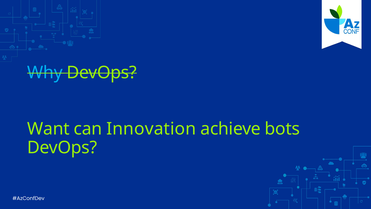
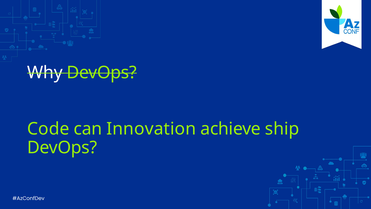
Why colour: light blue -> white
Want: Want -> Code
bots: bots -> ship
